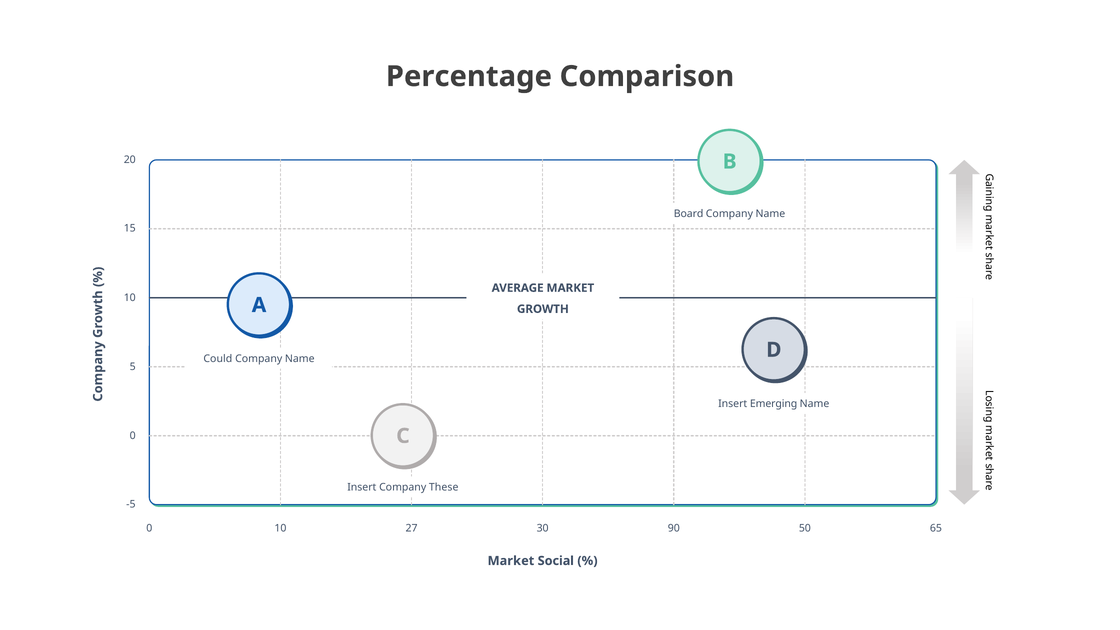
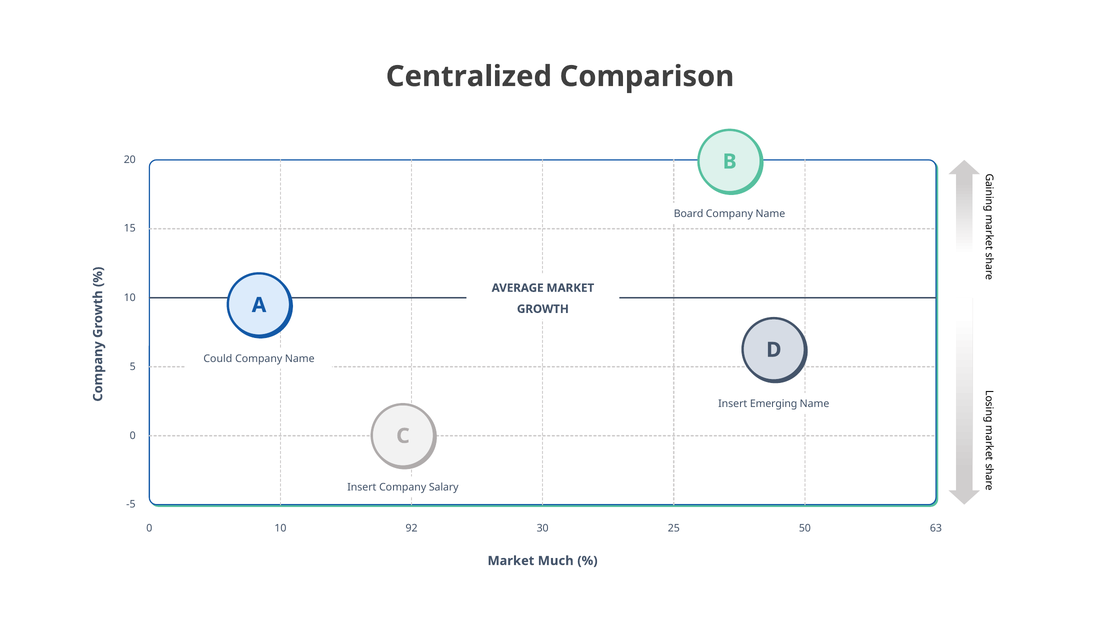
Percentage: Percentage -> Centralized
These: These -> Salary
27: 27 -> 92
90: 90 -> 25
65: 65 -> 63
Social: Social -> Much
